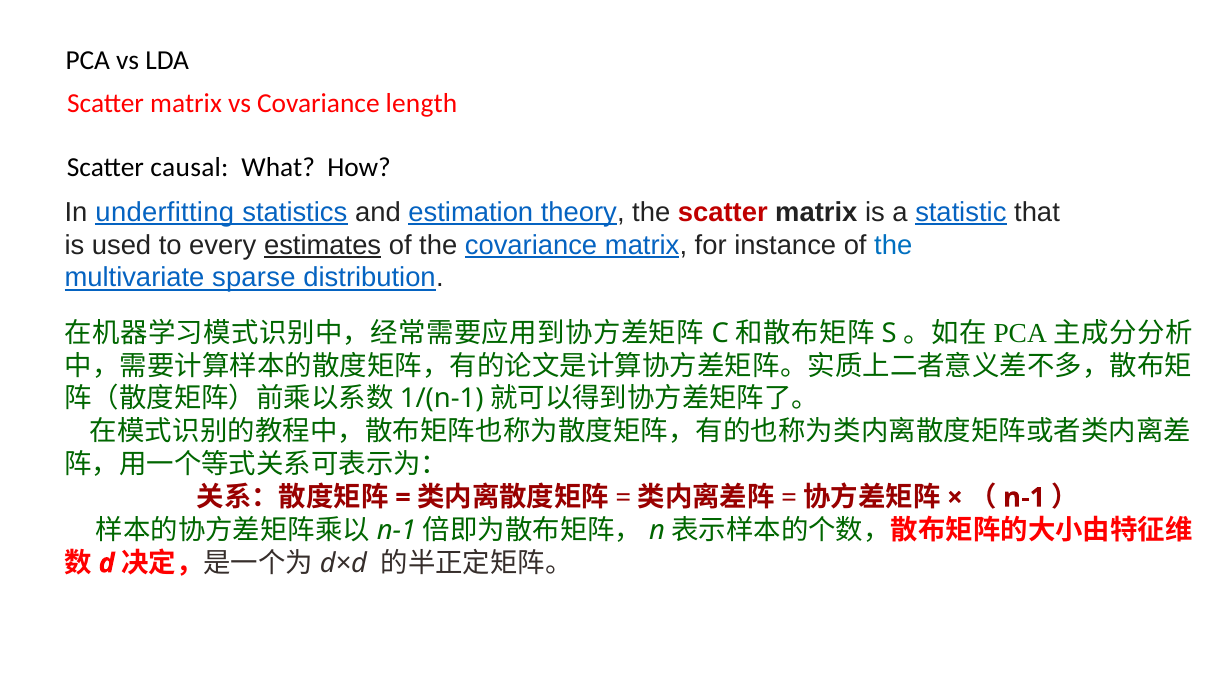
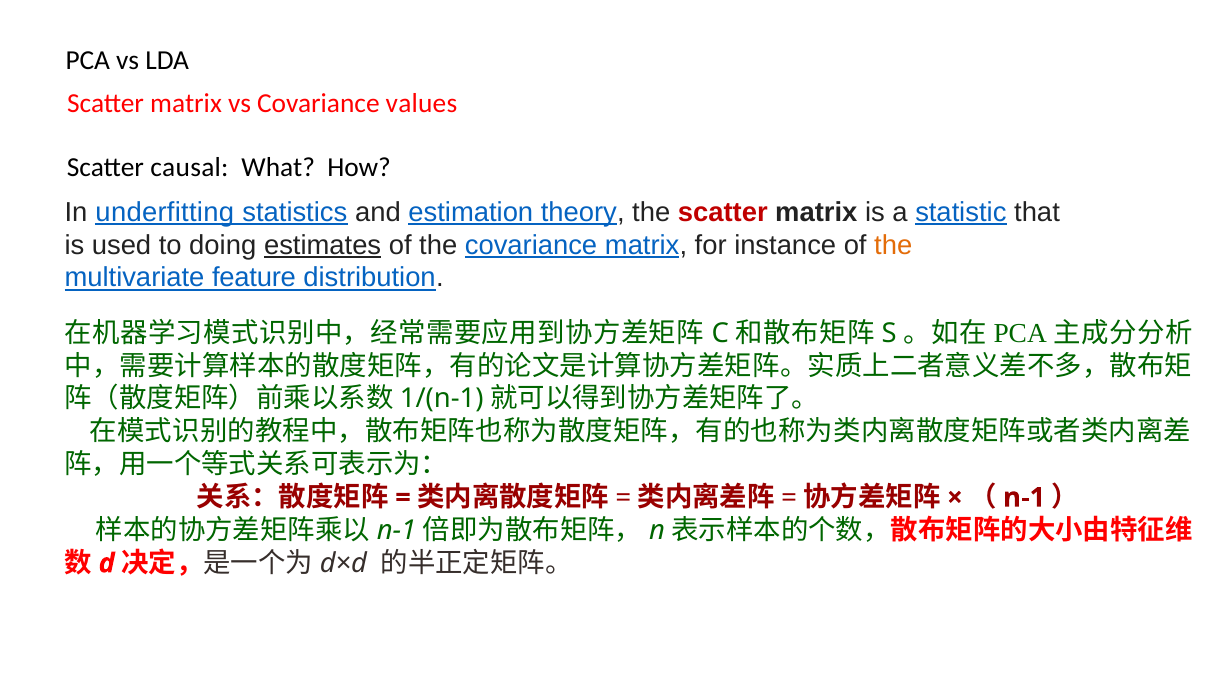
length: length -> values
every: every -> doing
the at (893, 245) colour: blue -> orange
sparse: sparse -> feature
